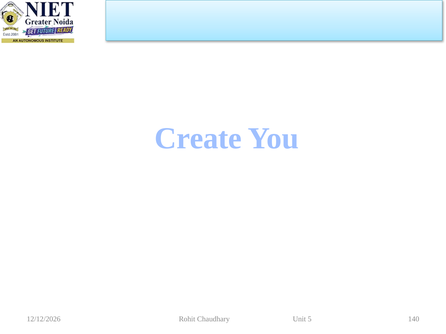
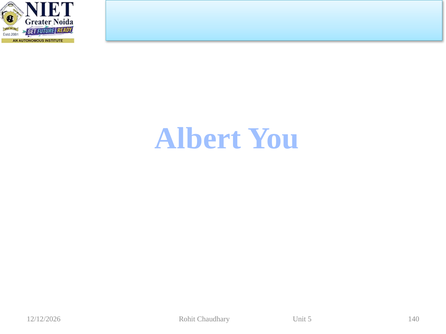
Create: Create -> Albert
